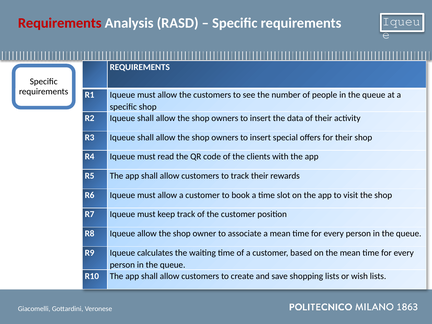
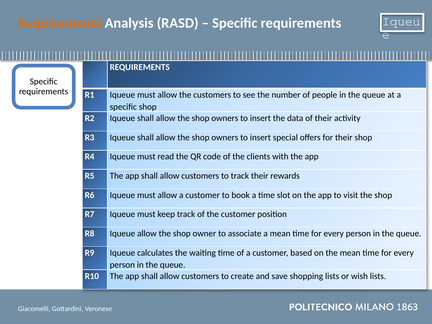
Requirements at (60, 23) colour: red -> orange
